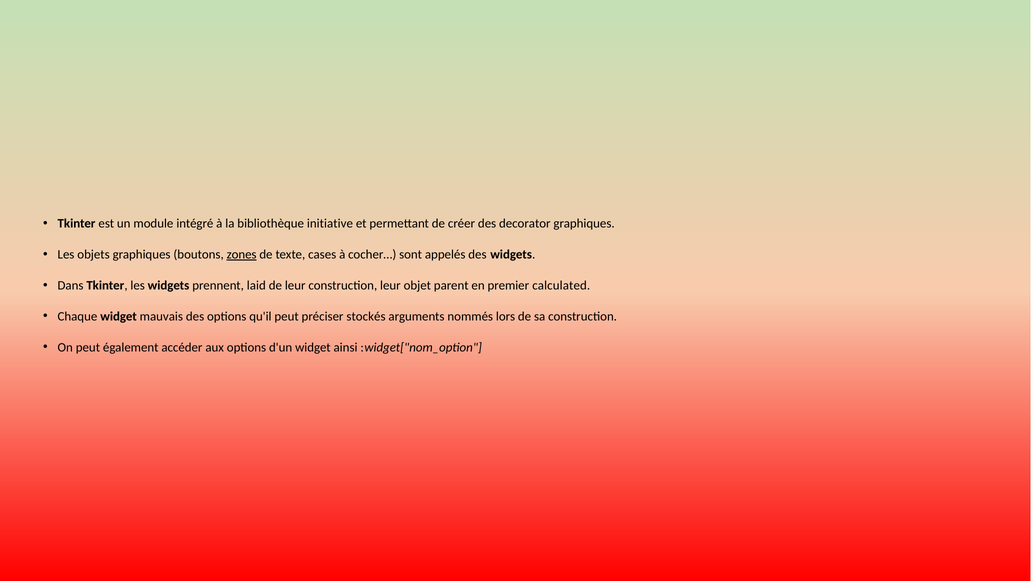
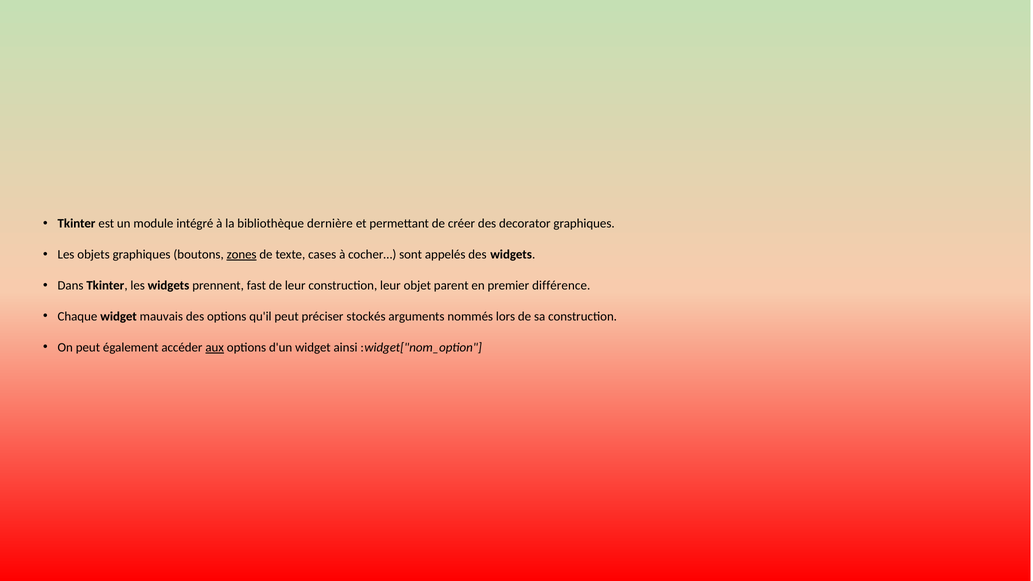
initiative: initiative -> dernière
laid: laid -> fast
calculated: calculated -> différence
aux underline: none -> present
